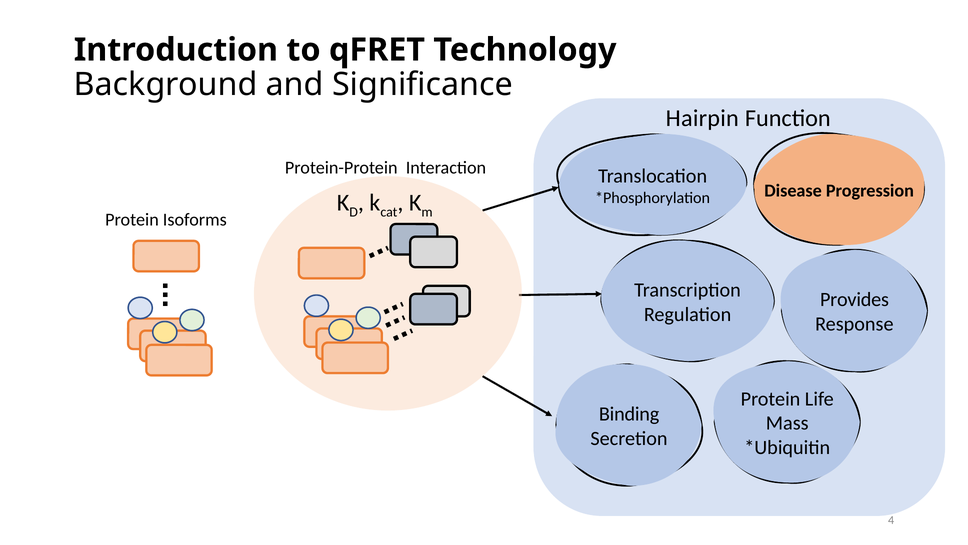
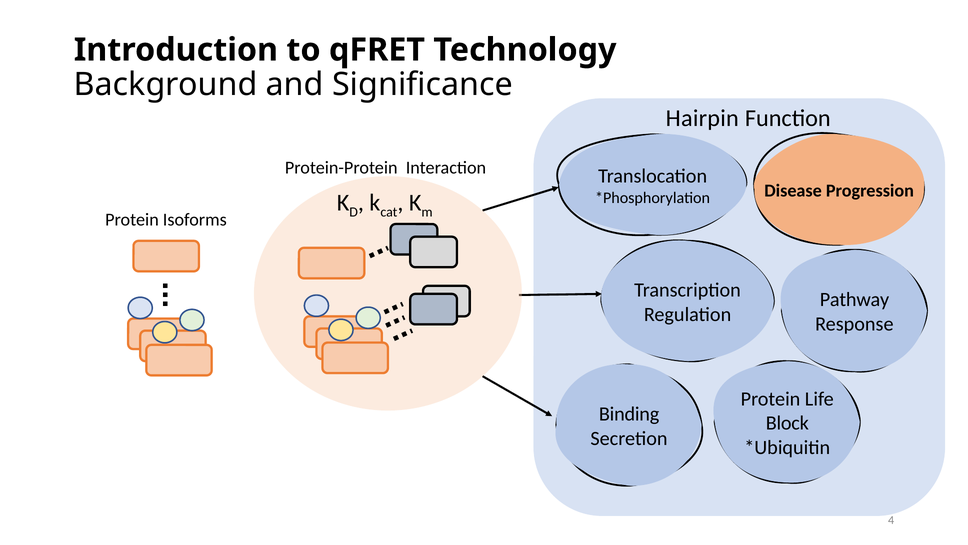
Provides: Provides -> Pathway
Mass: Mass -> Block
